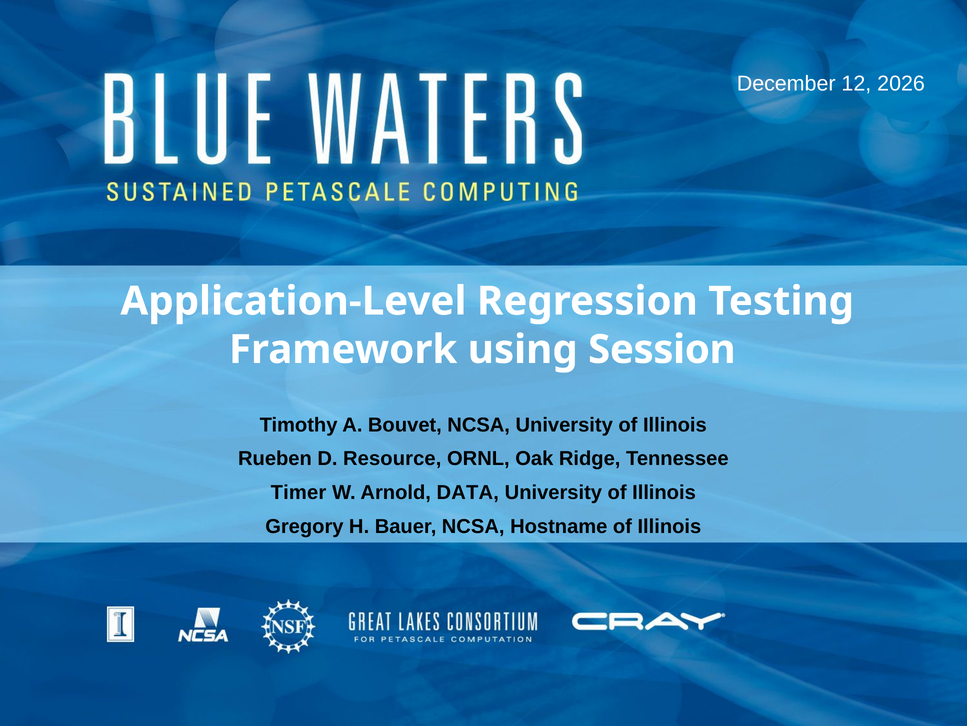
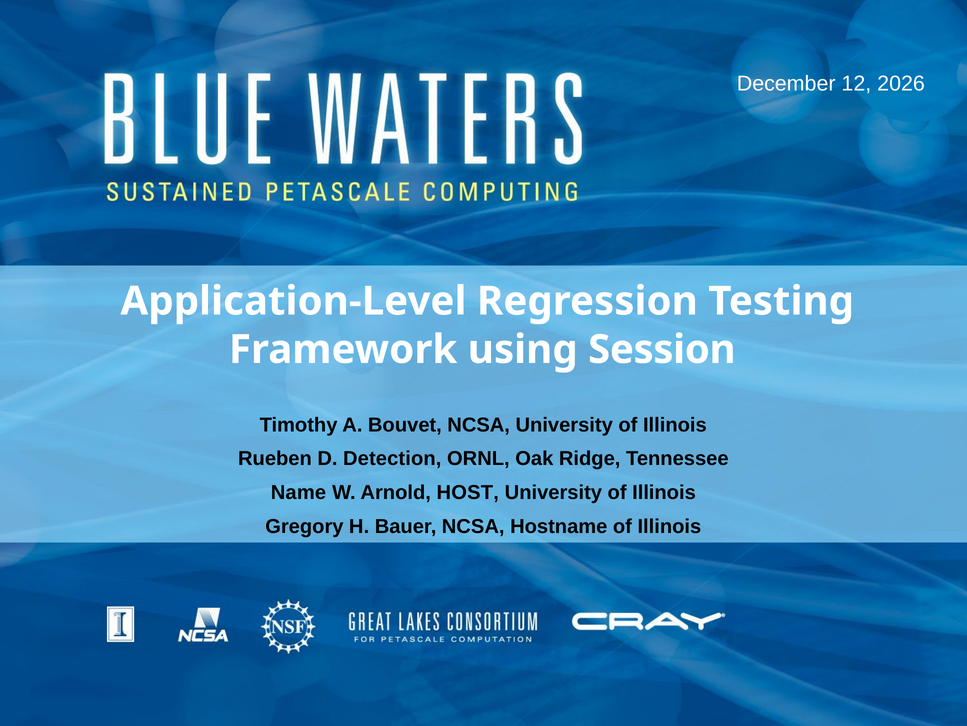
Resource: Resource -> Detection
Timer: Timer -> Name
DATA: DATA -> HOST
